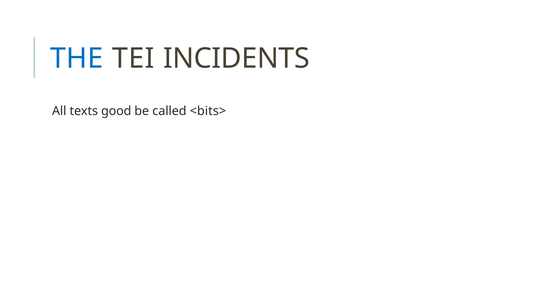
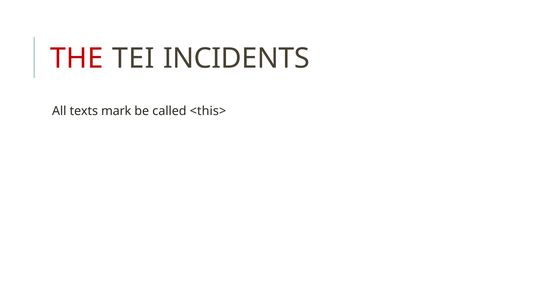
THE colour: blue -> red
good: good -> mark
<bits>: <bits> -> <this>
